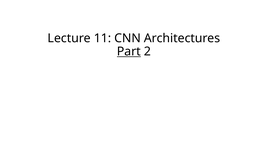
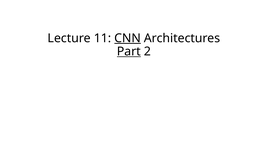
CNN underline: none -> present
